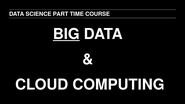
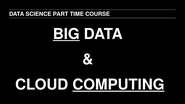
COMPUTING underline: none -> present
